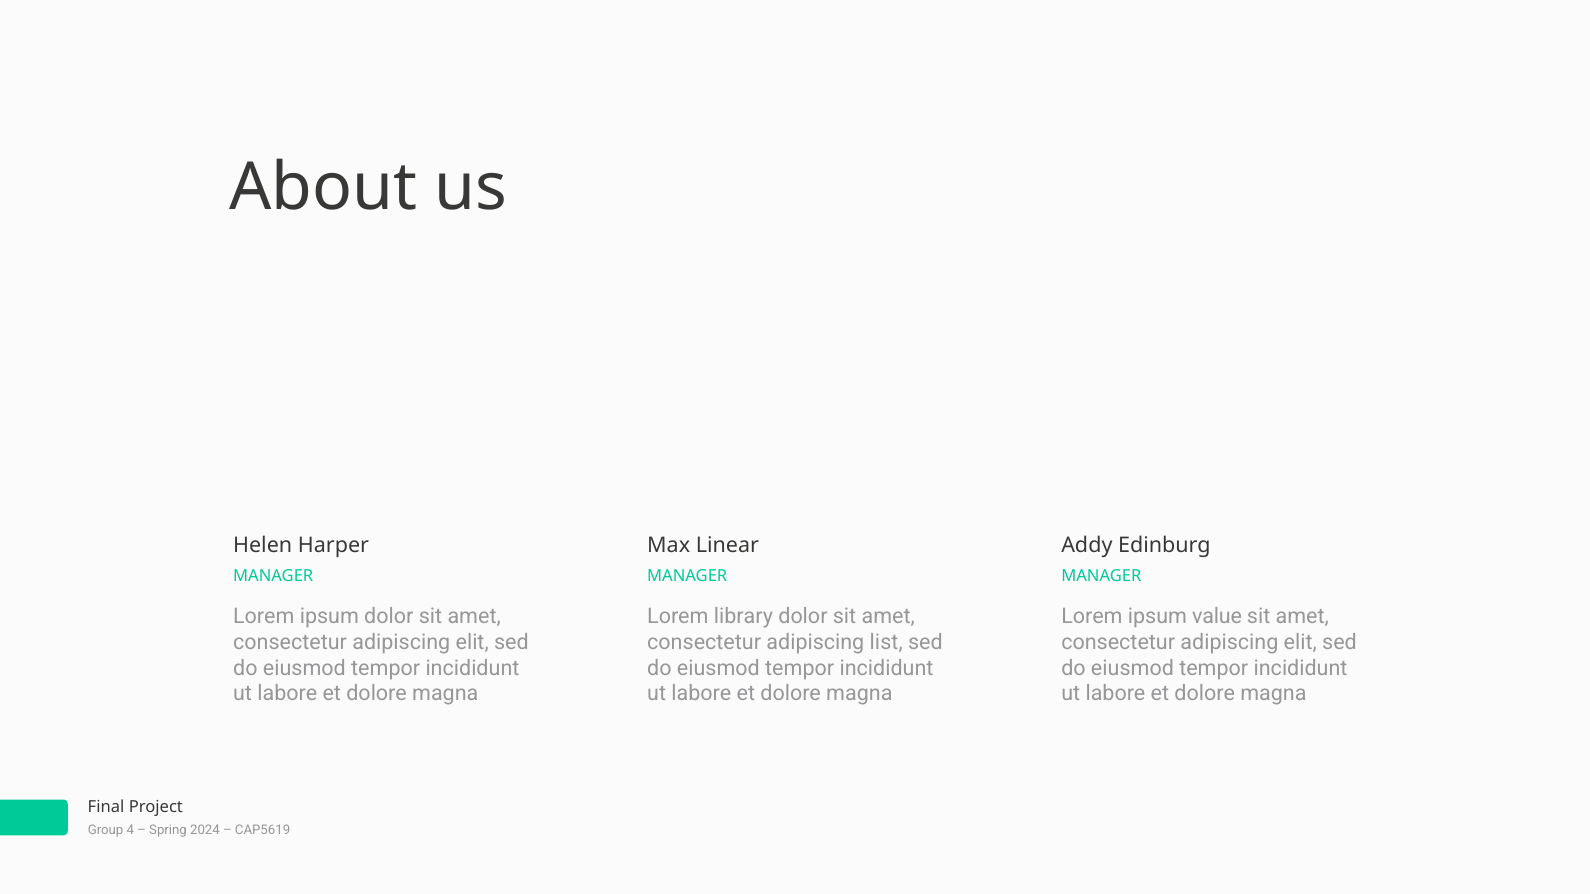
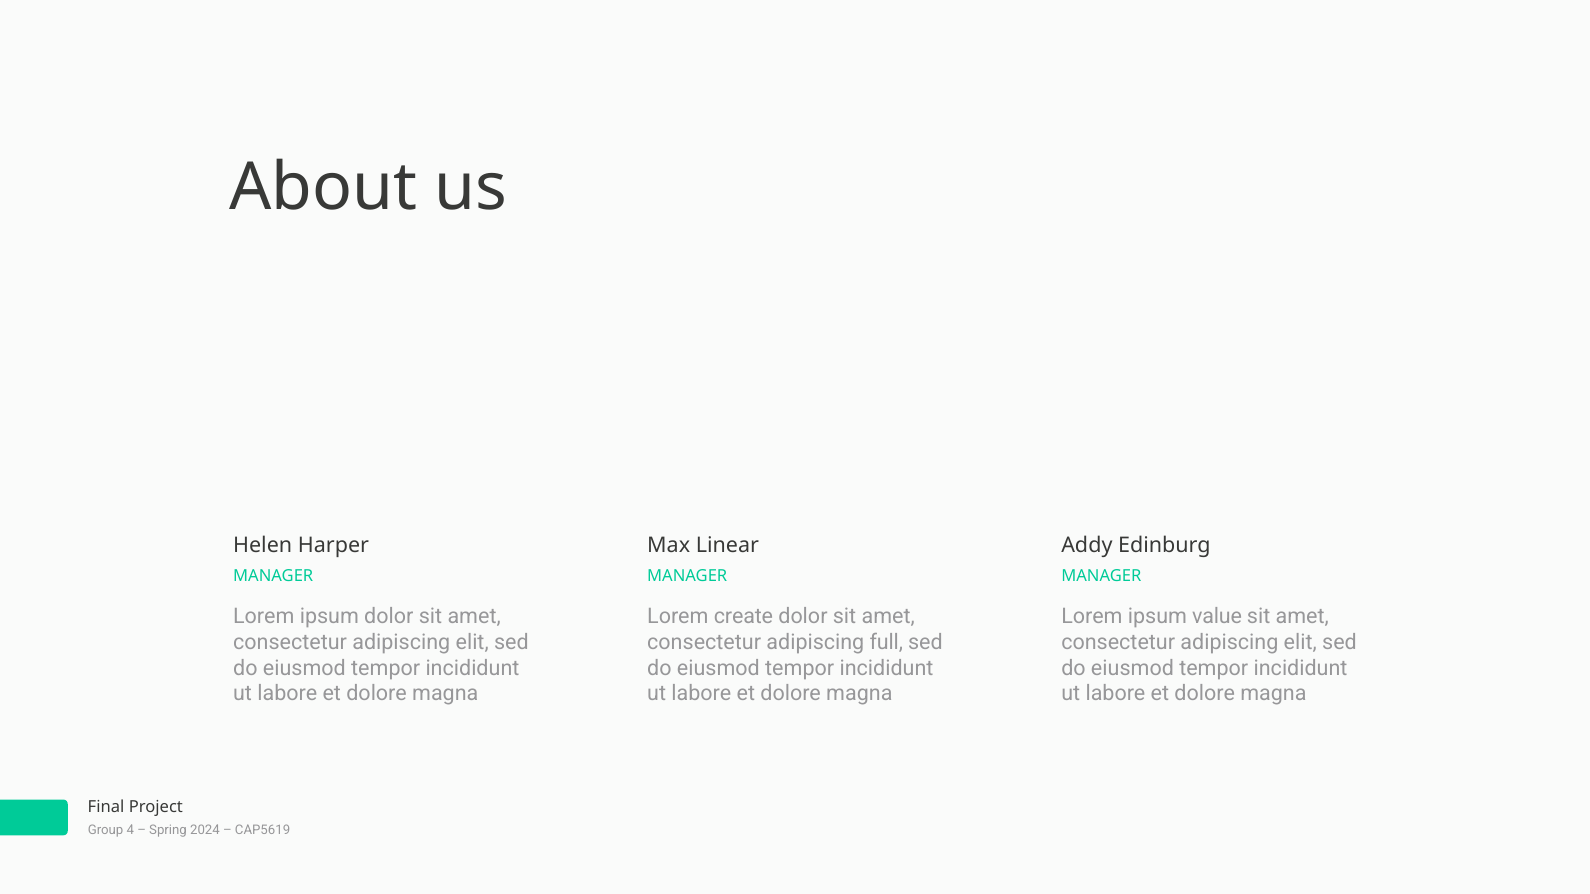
library: library -> create
list: list -> full
